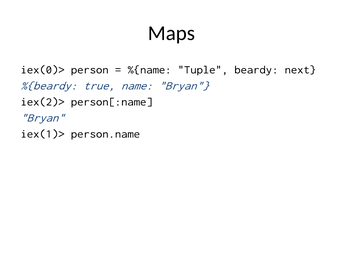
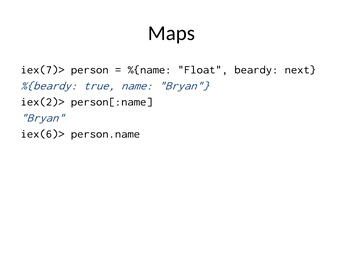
iex(0)>: iex(0)> -> iex(7)>
Tuple: Tuple -> Float
iex(1)>: iex(1)> -> iex(6)>
